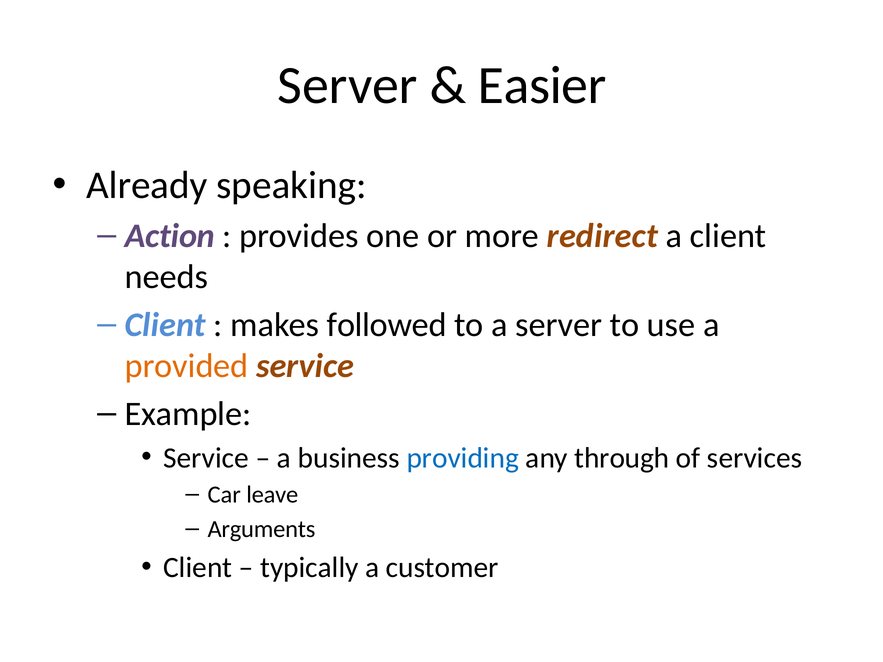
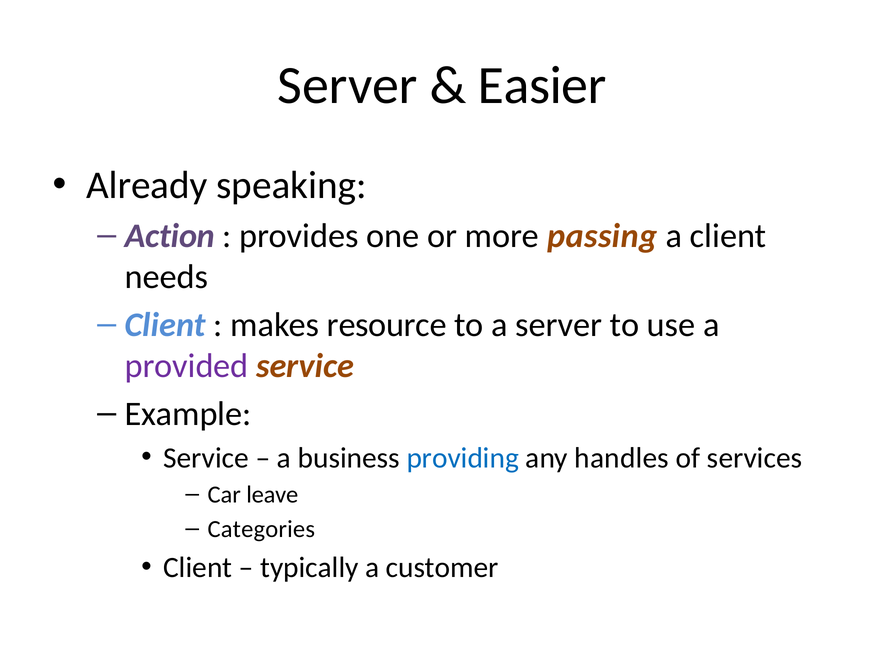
redirect: redirect -> passing
followed: followed -> resource
provided colour: orange -> purple
through: through -> handles
Arguments: Arguments -> Categories
